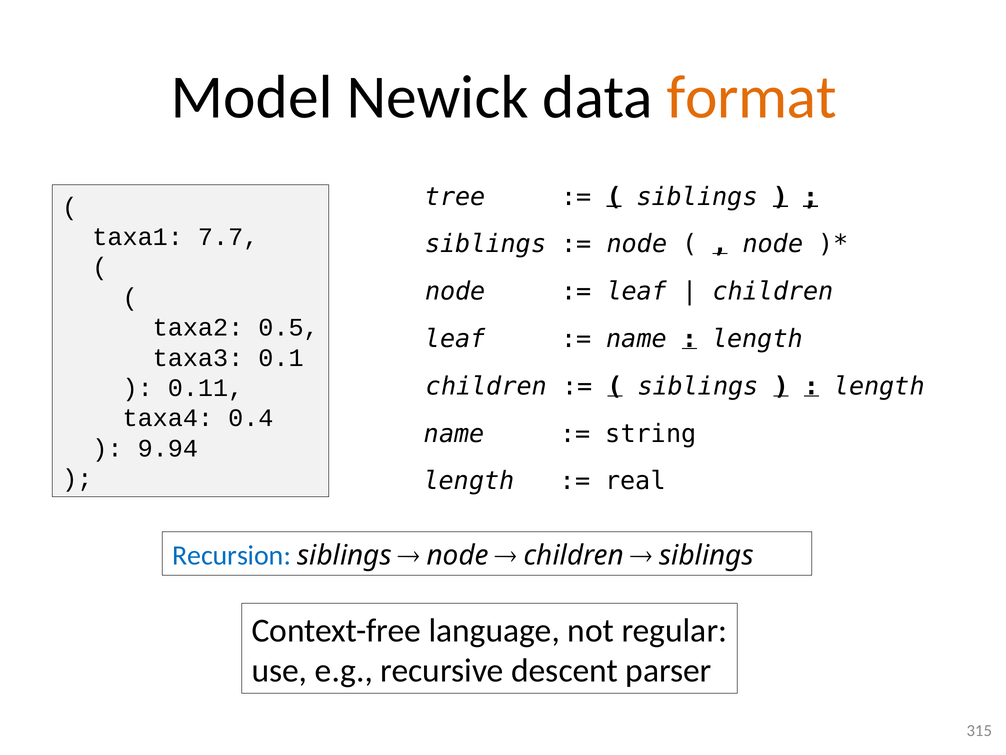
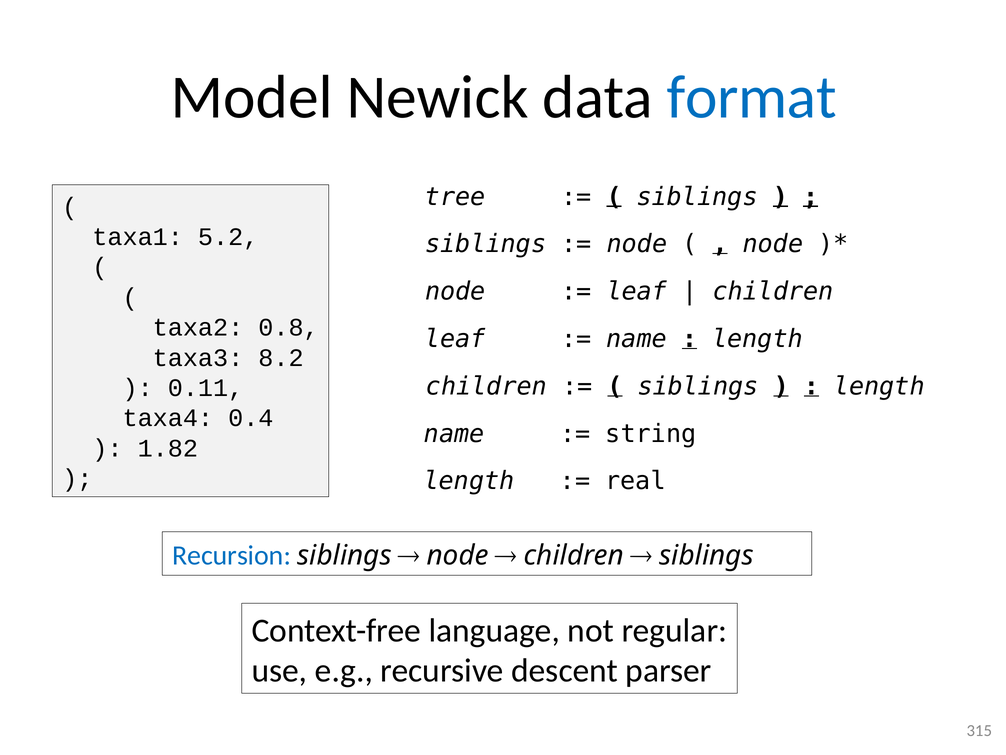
format colour: orange -> blue
7.7: 7.7 -> 5.2
0.5: 0.5 -> 0.8
0.1: 0.1 -> 8.2
9.94: 9.94 -> 1.82
